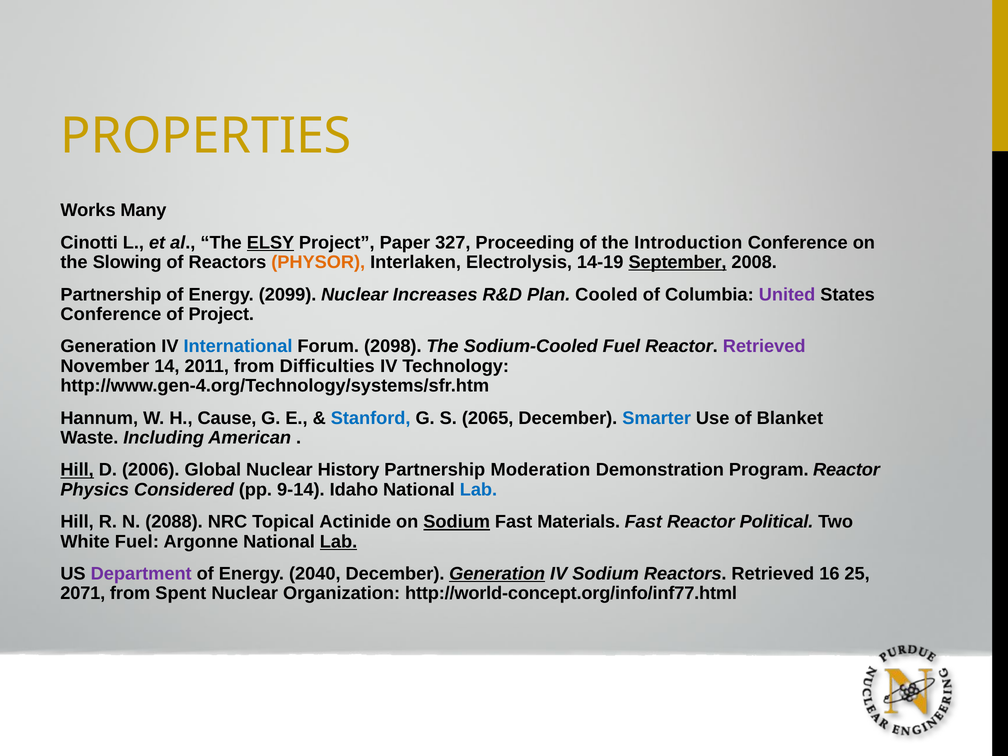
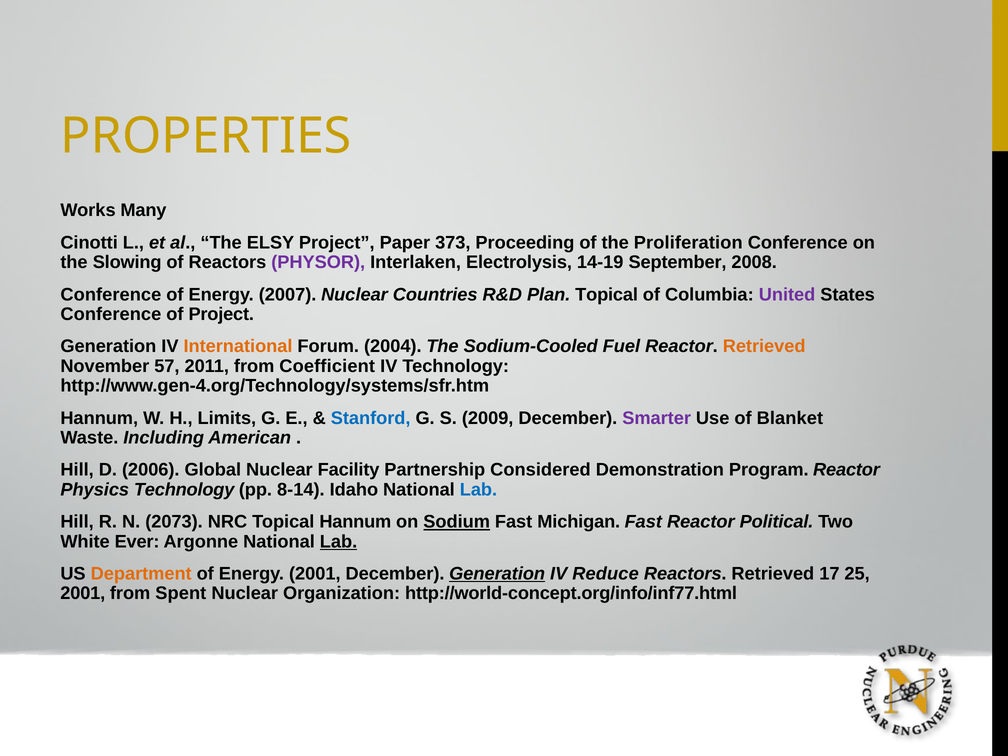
ELSY underline: present -> none
327: 327 -> 373
Introduction: Introduction -> Proliferation
PHYSOR colour: orange -> purple
September underline: present -> none
Partnership at (111, 295): Partnership -> Conference
2099: 2099 -> 2007
Increases: Increases -> Countries
Plan Cooled: Cooled -> Topical
International colour: blue -> orange
2098: 2098 -> 2004
Retrieved at (764, 346) colour: purple -> orange
14: 14 -> 57
Difficulties: Difficulties -> Coefficient
Cause: Cause -> Limits
2065: 2065 -> 2009
Smarter colour: blue -> purple
Hill at (77, 470) underline: present -> none
History: History -> Facility
Moderation: Moderation -> Considered
Physics Considered: Considered -> Technology
9-14: 9-14 -> 8-14
2088: 2088 -> 2073
Topical Actinide: Actinide -> Hannum
Materials: Materials -> Michigan
White Fuel: Fuel -> Ever
Department colour: purple -> orange
Energy 2040: 2040 -> 2001
IV Sodium: Sodium -> Reduce
16: 16 -> 17
2071 at (83, 593): 2071 -> 2001
